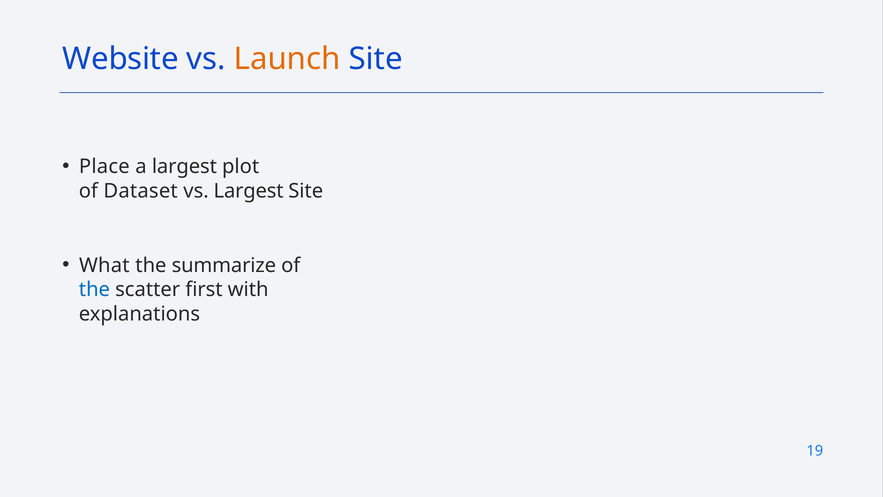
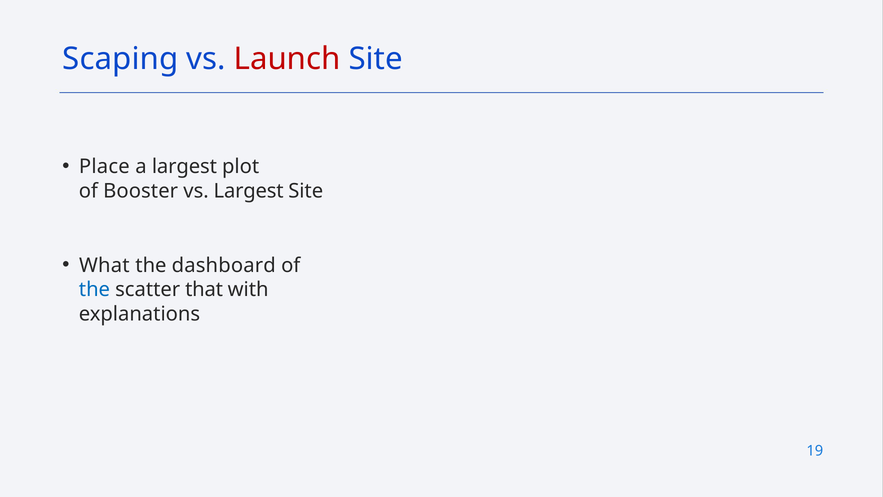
Website: Website -> Scaping
Launch colour: orange -> red
Dataset: Dataset -> Booster
summarize: summarize -> dashboard
first: first -> that
